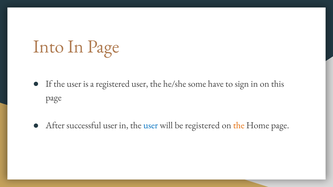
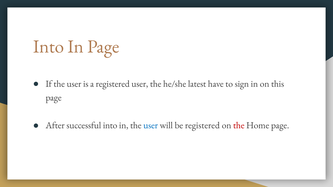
some: some -> latest
successful user: user -> into
the at (239, 126) colour: orange -> red
